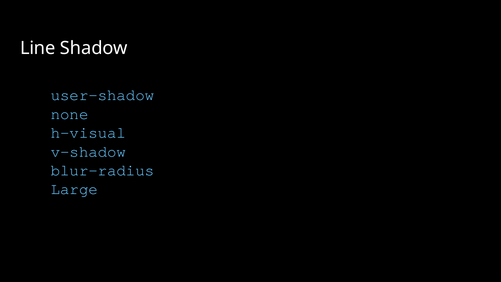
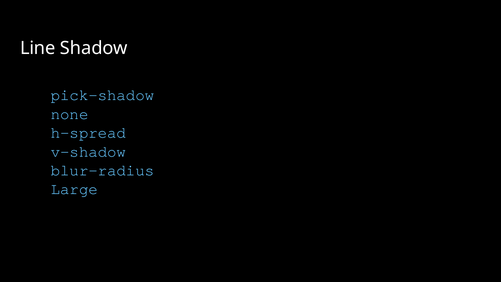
user-shadow: user-shadow -> pick-shadow
h-visual: h-visual -> h-spread
